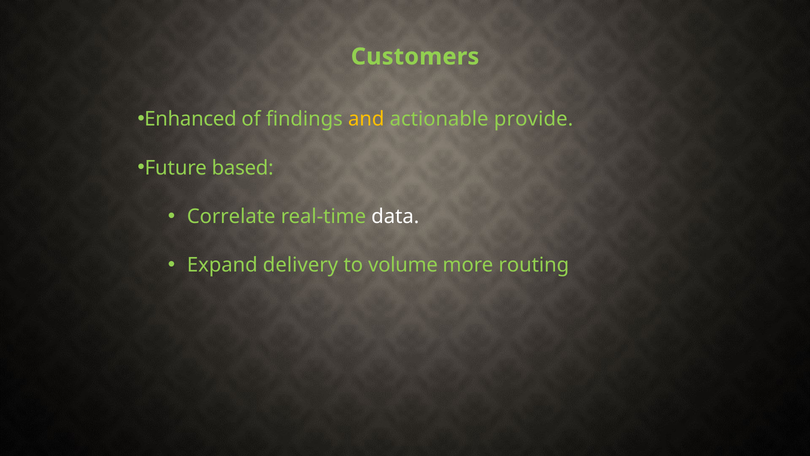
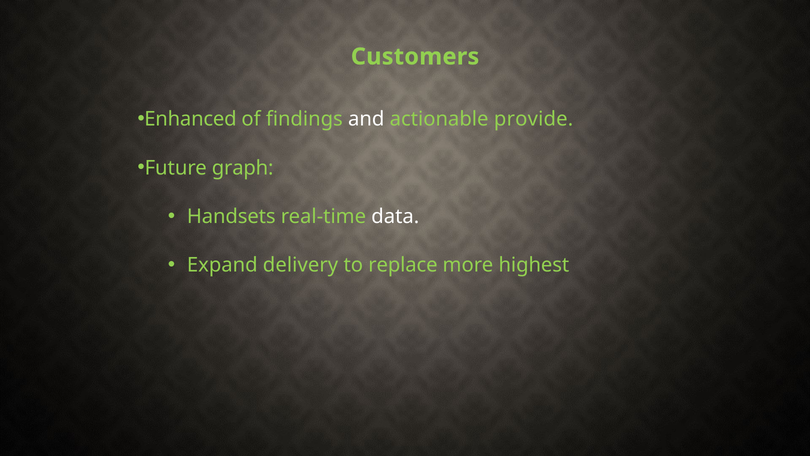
and colour: yellow -> white
based: based -> graph
Correlate: Correlate -> Handsets
volume: volume -> replace
routing: routing -> highest
